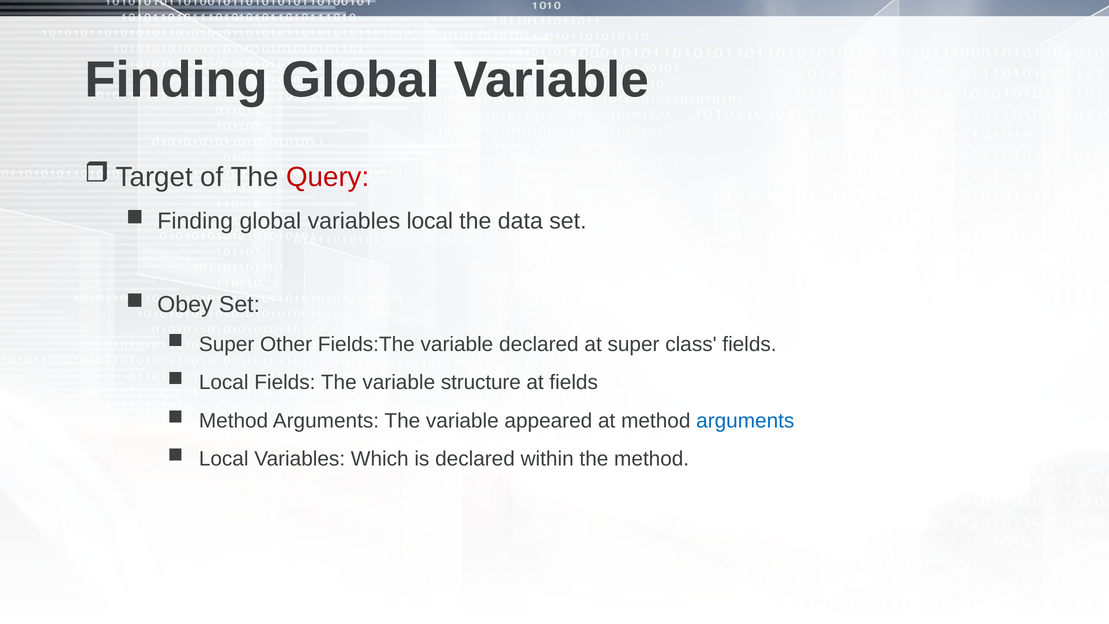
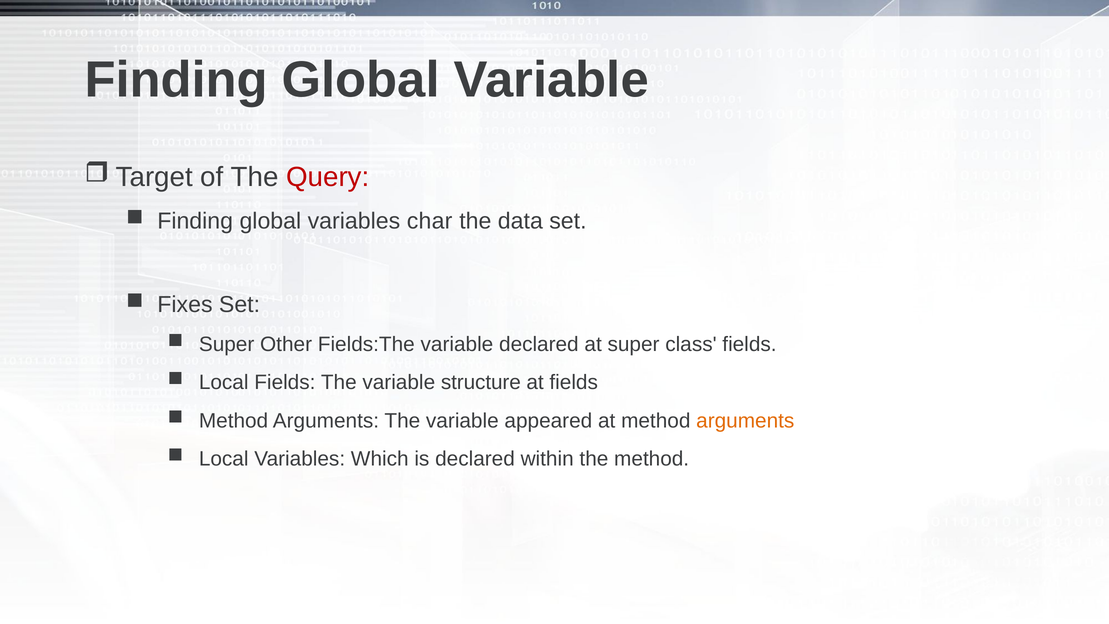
variables local: local -> char
Obey: Obey -> Fixes
arguments at (745, 421) colour: blue -> orange
